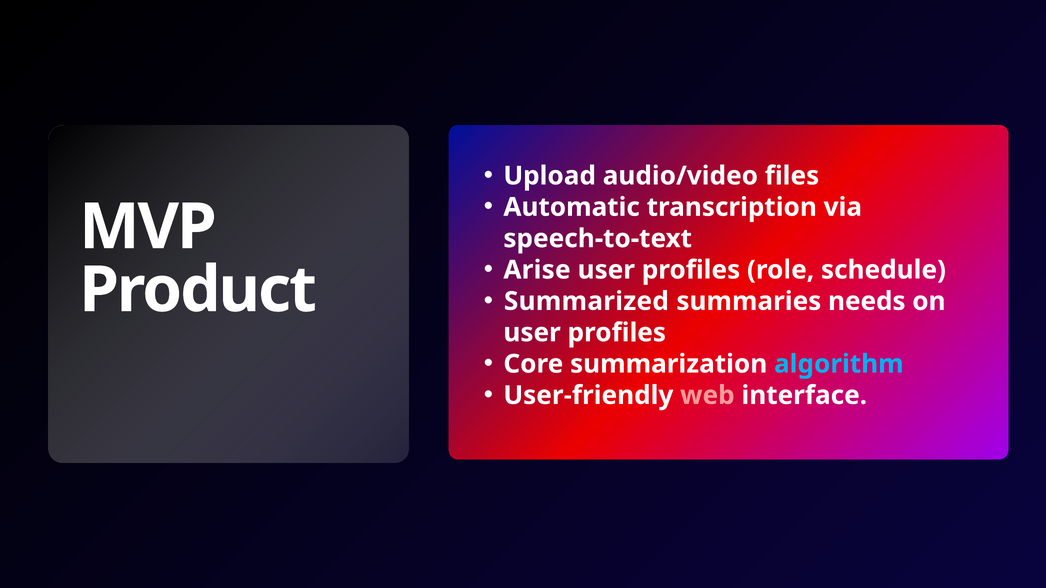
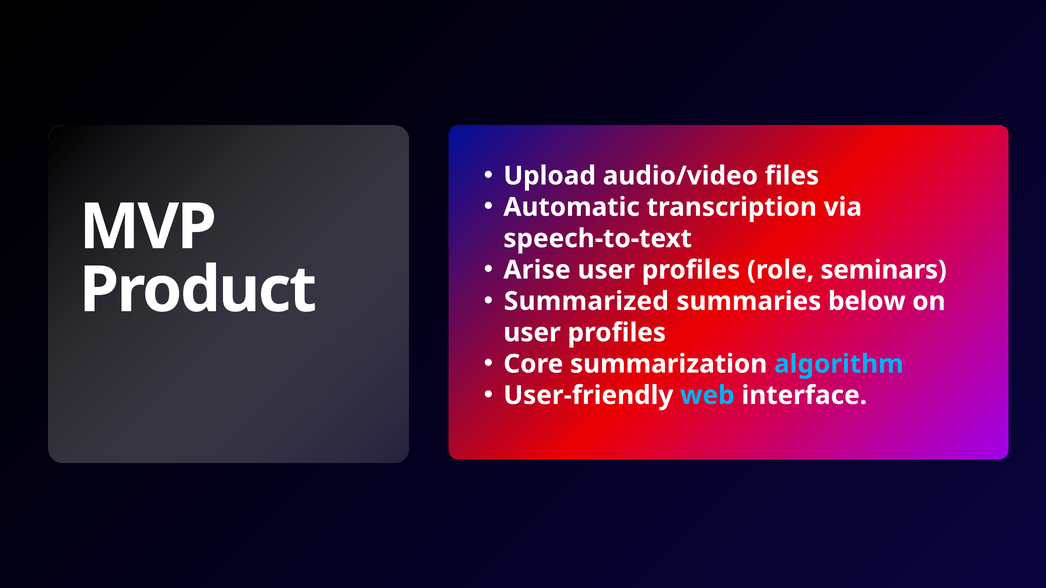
schedule: schedule -> seminars
needs: needs -> below
web colour: pink -> light blue
